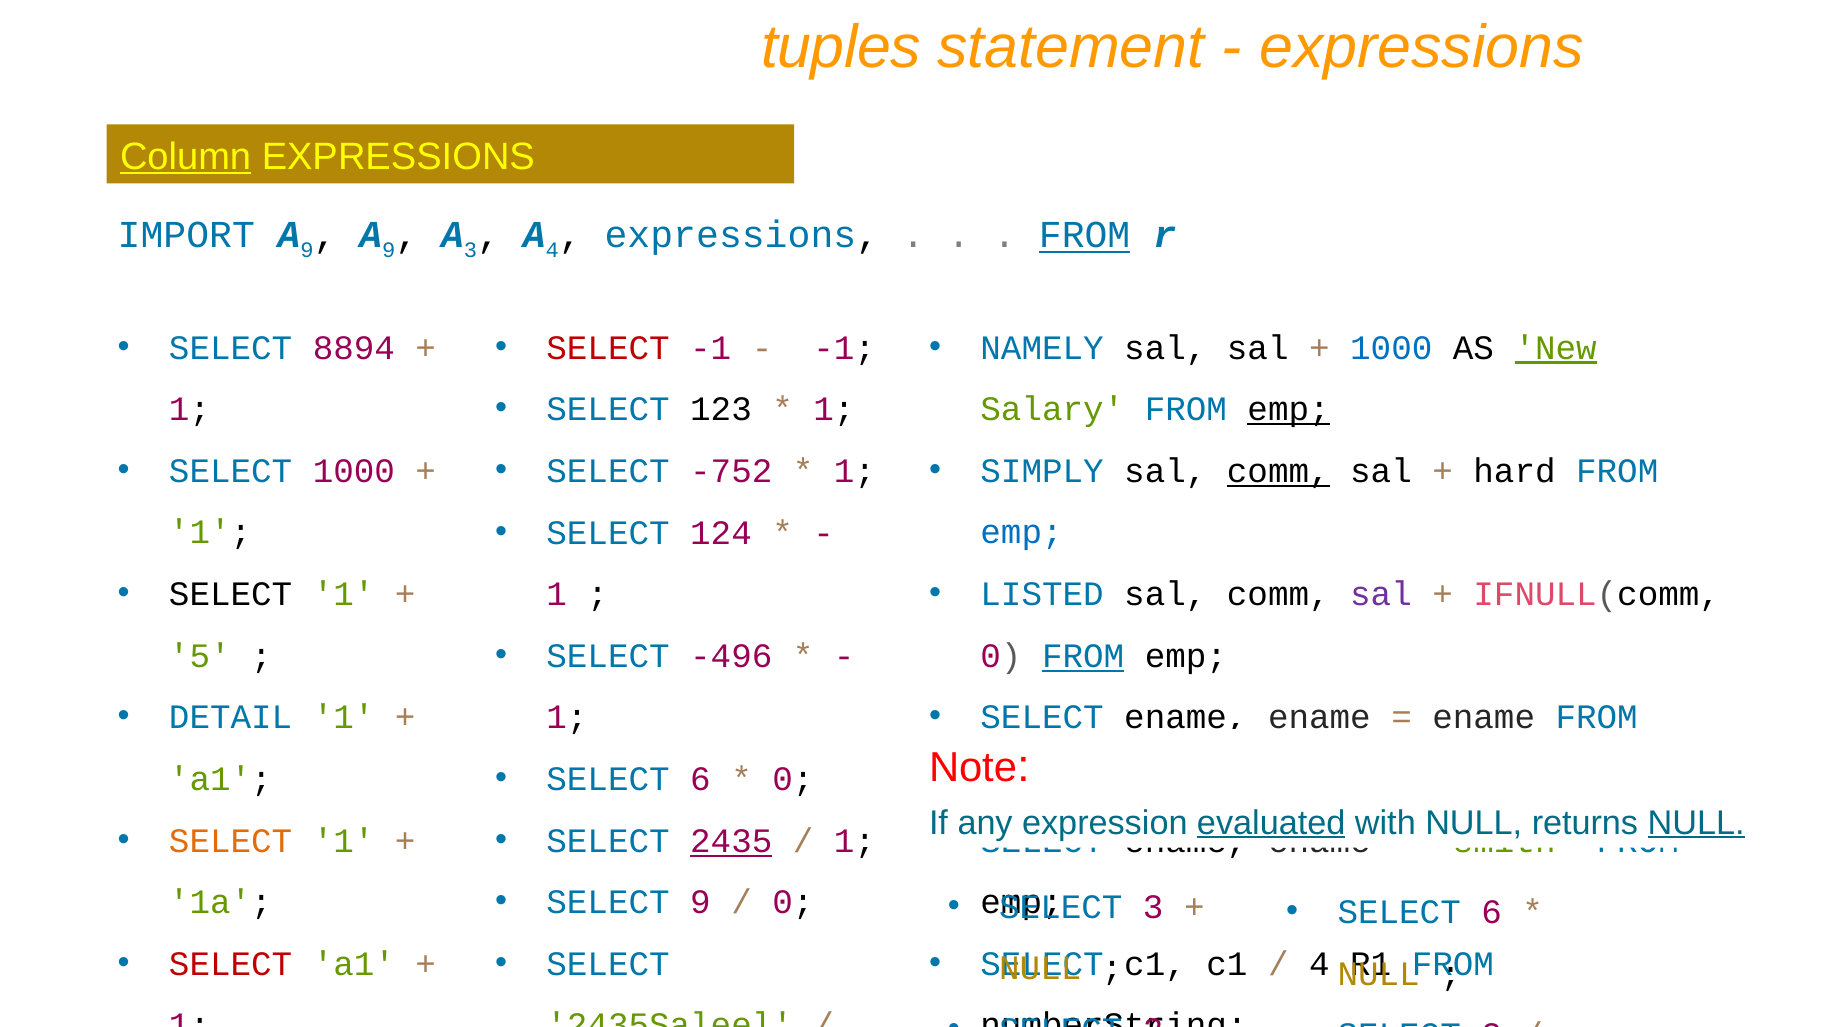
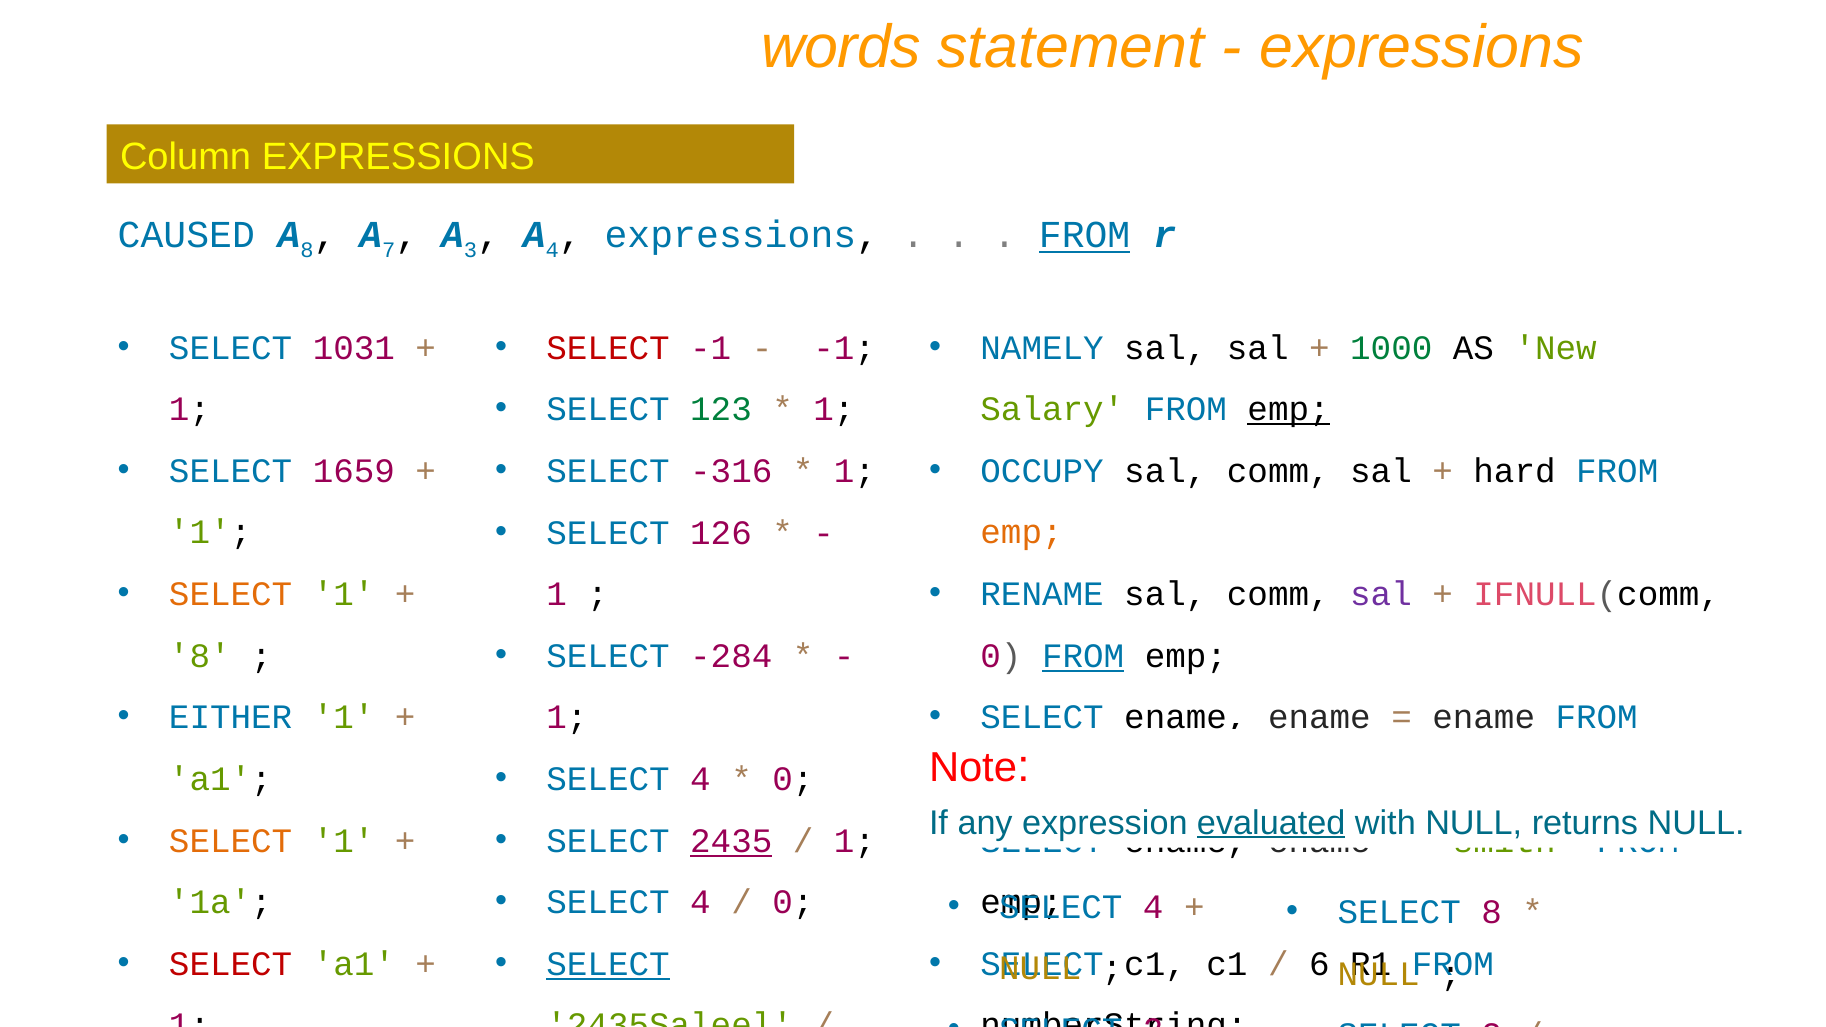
tuples: tuples -> words
Column underline: present -> none
IMPORT: IMPORT -> CAUSED
9 at (307, 250): 9 -> 8
9 at (389, 250): 9 -> 7
8894: 8894 -> 1031
1000 at (1391, 348) colour: blue -> green
New underline: present -> none
123 colour: black -> green
SELECT 1000: 1000 -> 1659
SIMPLY: SIMPLY -> OCCUPY
comm at (1278, 471) underline: present -> none
-752: -752 -> -316
124: 124 -> 126
emp at (1022, 533) colour: blue -> orange
SELECT at (231, 594) colour: black -> orange
LISTED: LISTED -> RENAME
-496: -496 -> -284
5 at (200, 656): 5 -> 8
DETAIL: DETAIL -> EITHER
6 at (700, 779): 6 -> 4
NULL at (1696, 823) underline: present -> none
9 at (700, 903): 9 -> 4
3 at (1153, 907): 3 -> 4
6 at (1492, 912): 6 -> 8
4 at (1319, 964): 4 -> 6
SELECT at (608, 964) underline: none -> present
